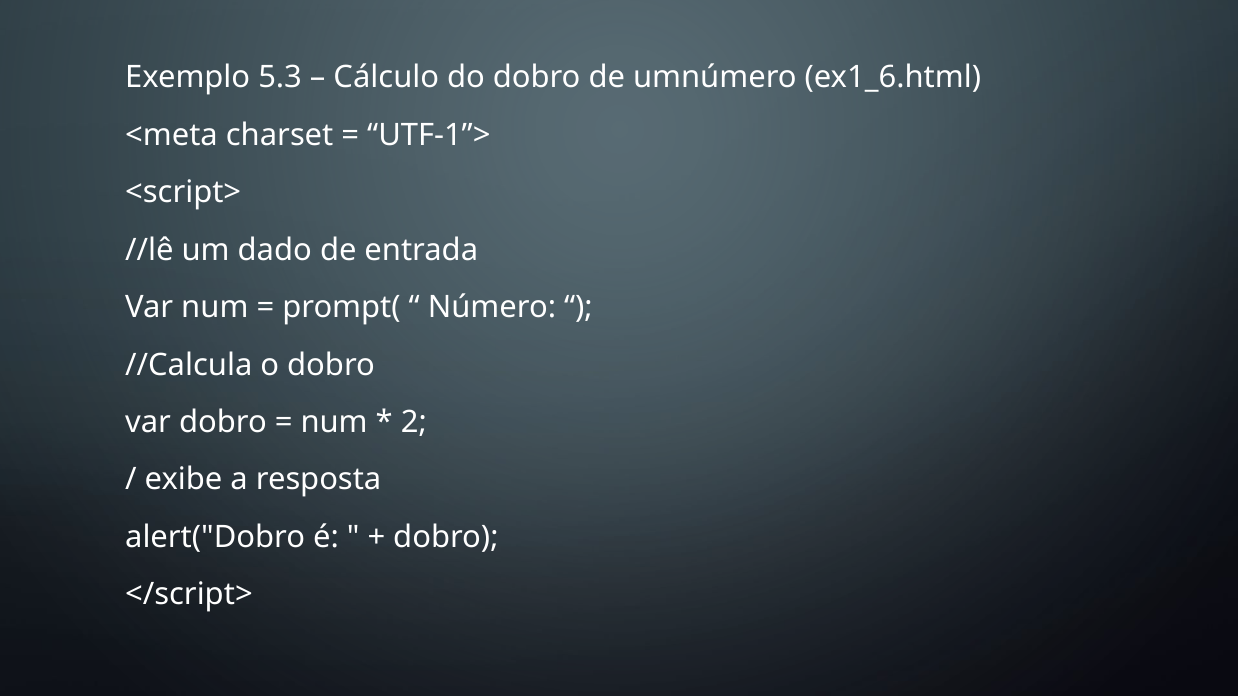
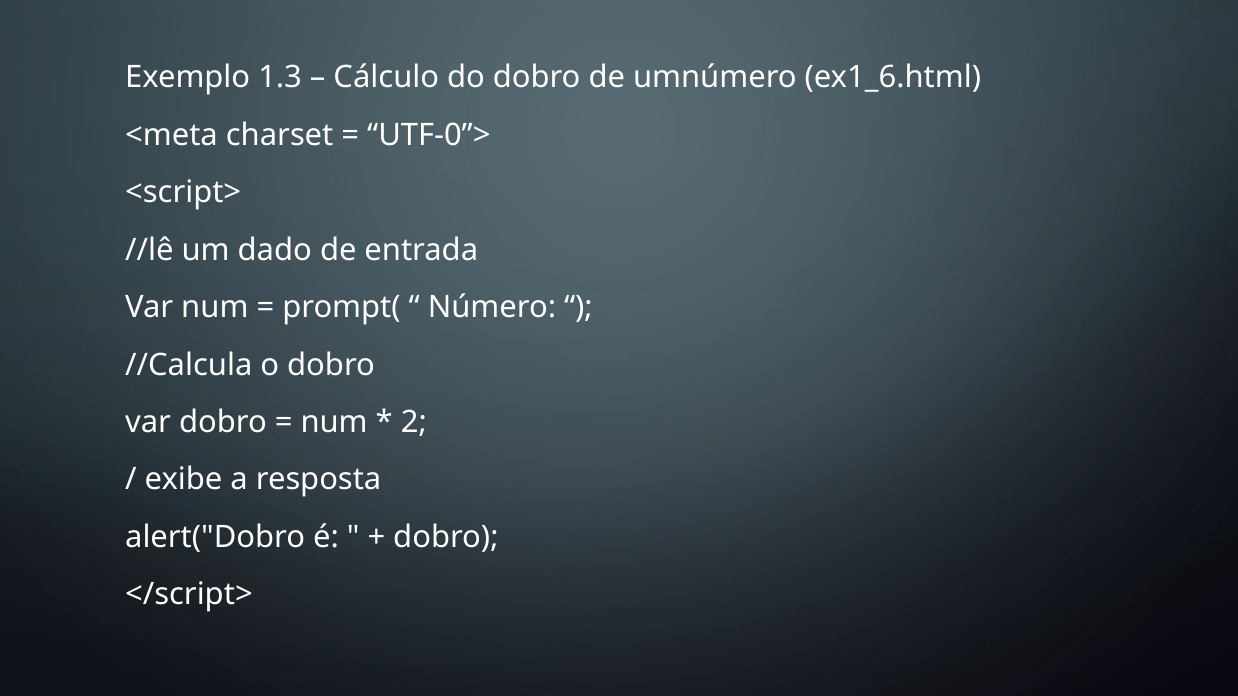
5.3: 5.3 -> 1.3
UTF-1”>: UTF-1”> -> UTF-0”>
